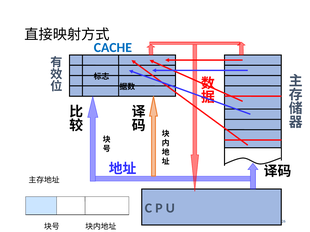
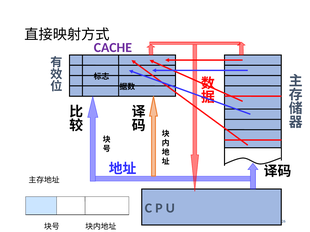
CACHE colour: blue -> purple
